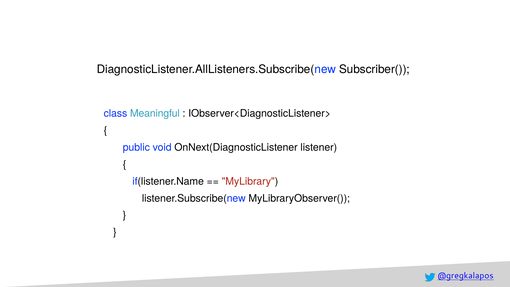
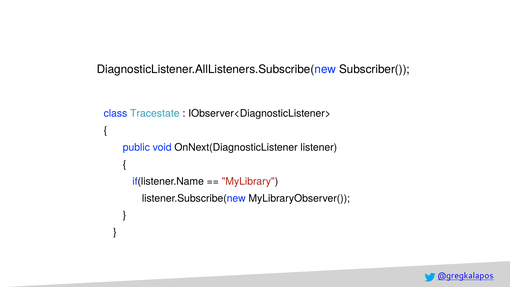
Meaningful: Meaningful -> Tracestate
